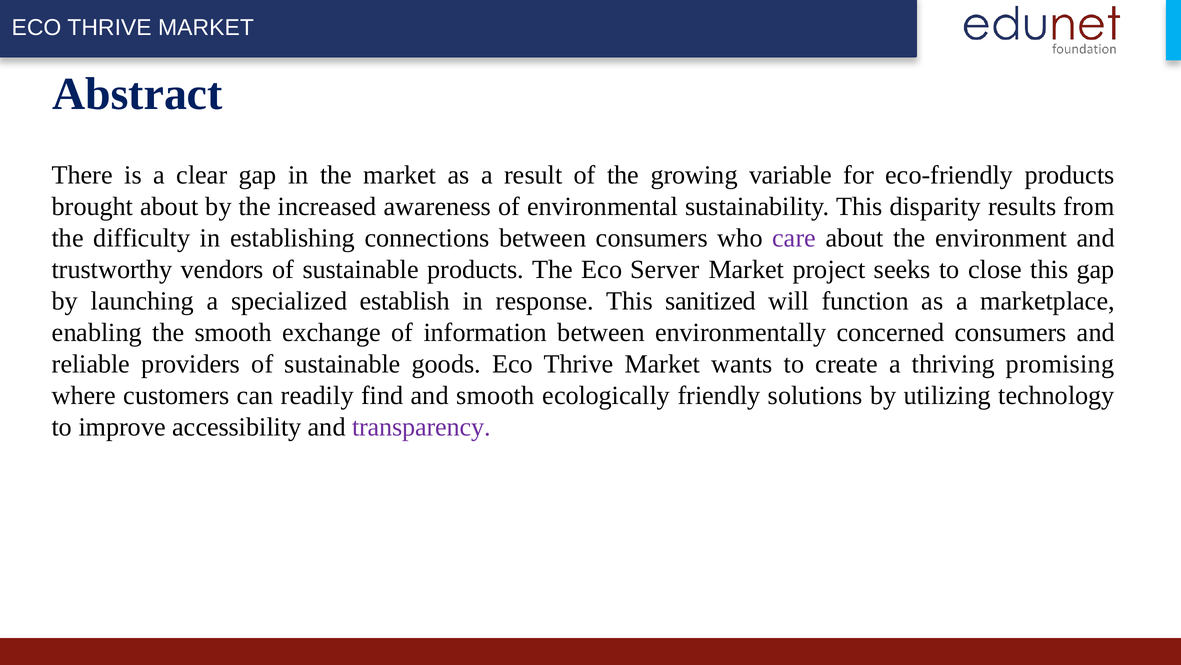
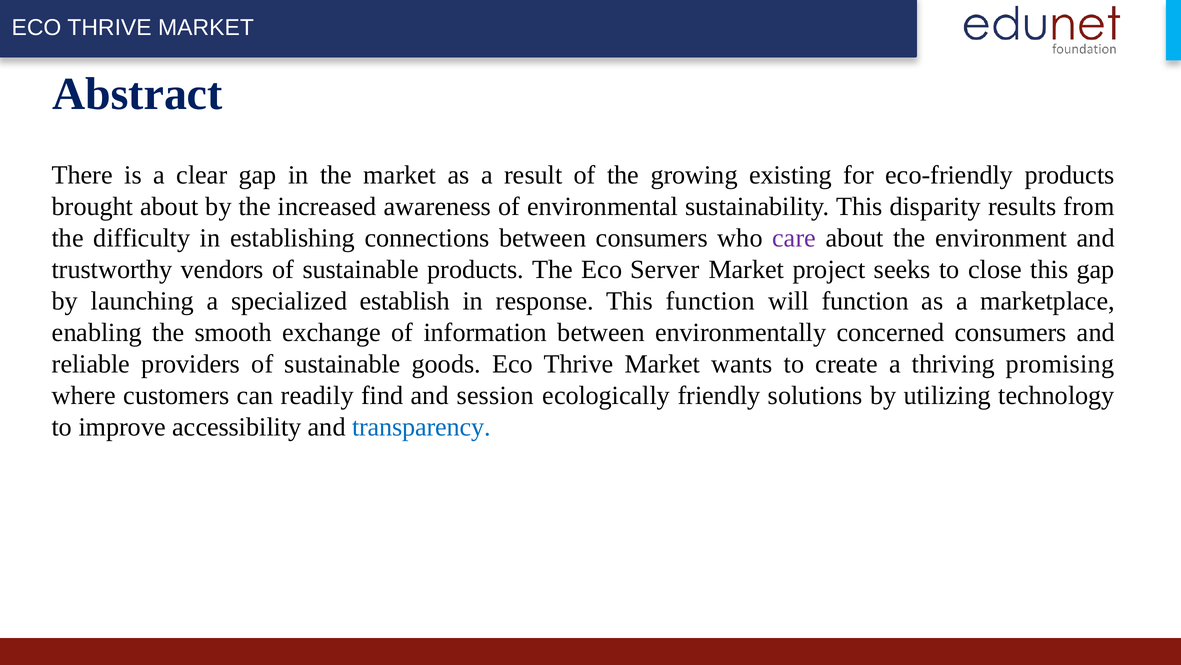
variable: variable -> existing
This sanitized: sanitized -> function
and smooth: smooth -> session
transparency colour: purple -> blue
